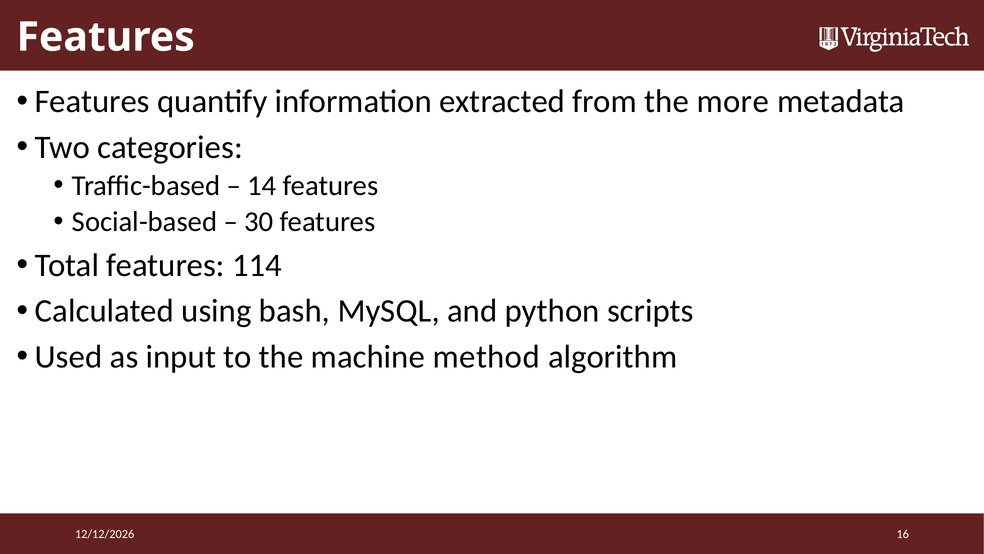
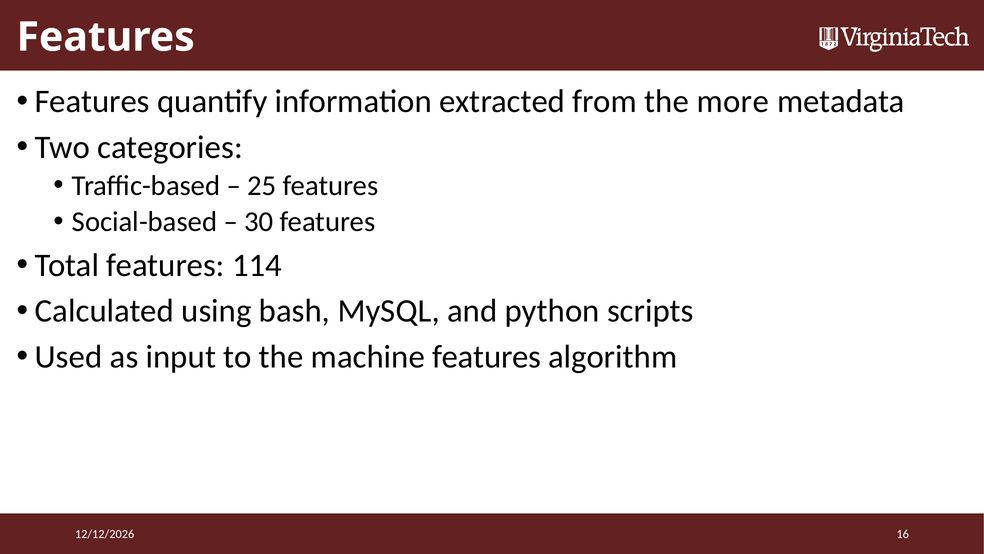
14: 14 -> 25
machine method: method -> features
